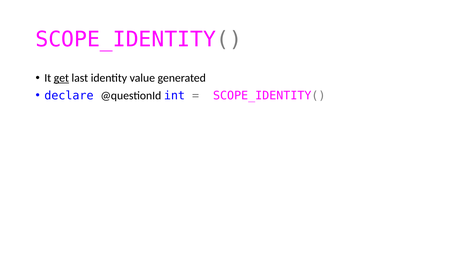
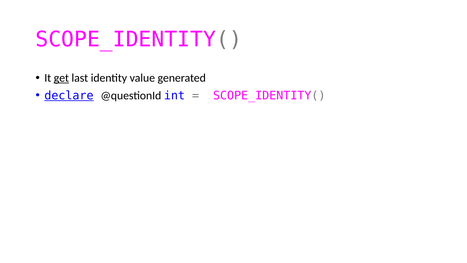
declare underline: none -> present
